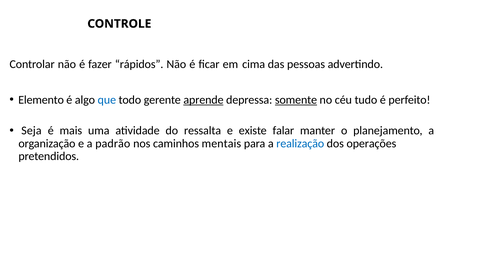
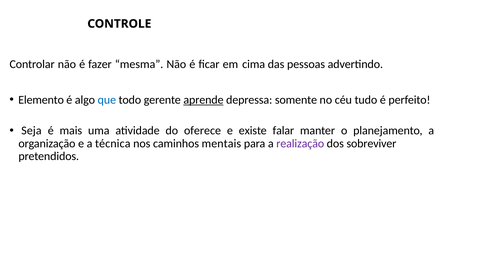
rápidos: rápidos -> mesma
somente underline: present -> none
ressalta: ressalta -> oferece
padrão: padrão -> técnica
realização colour: blue -> purple
operações: operações -> sobreviver
